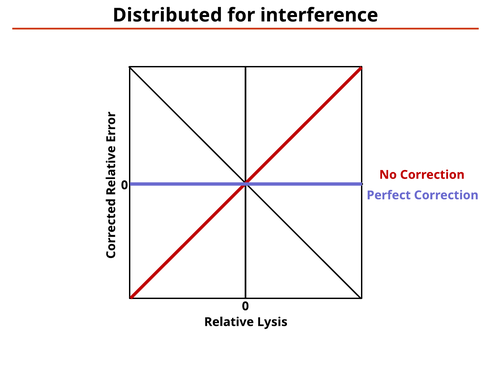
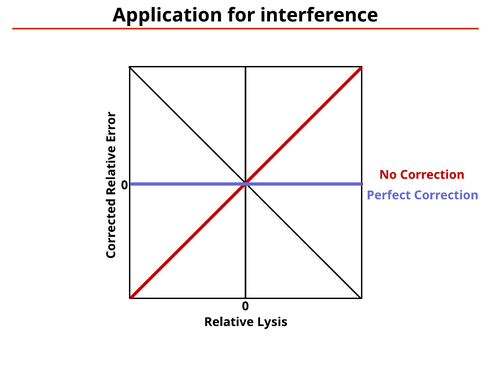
Distributed: Distributed -> Application
